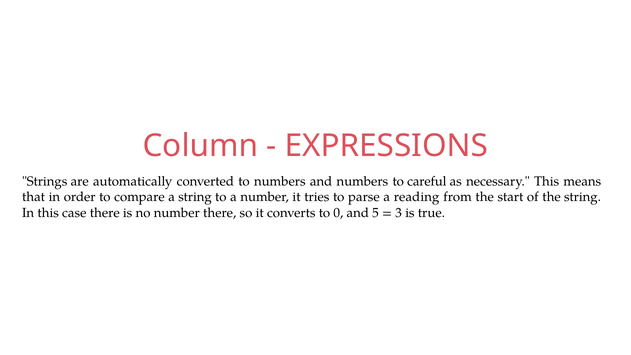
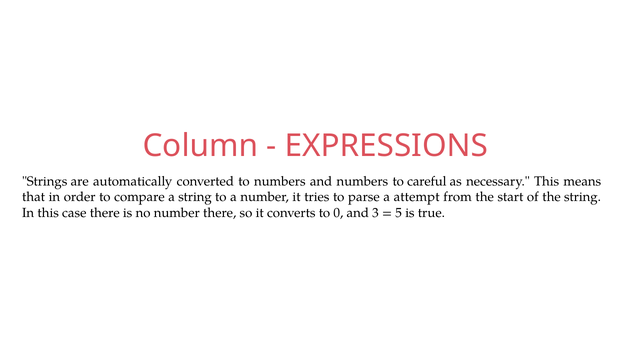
reading: reading -> attempt
5: 5 -> 3
3: 3 -> 5
